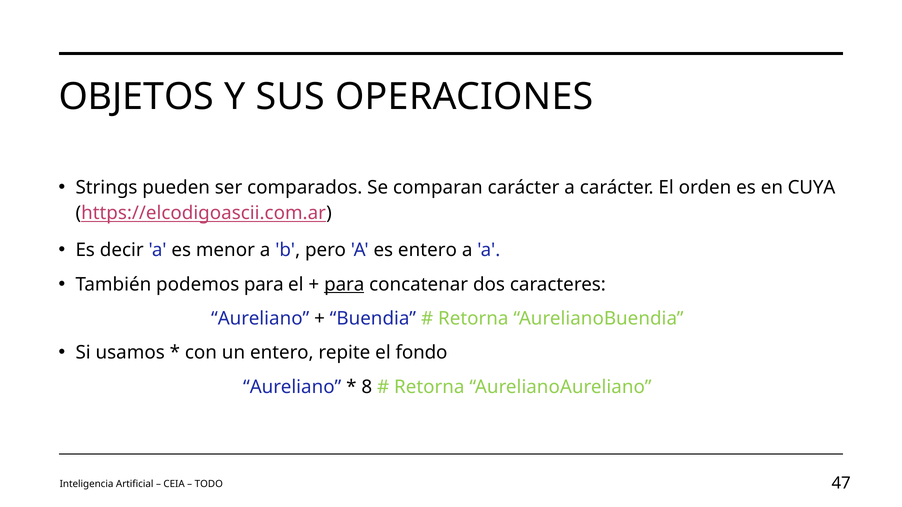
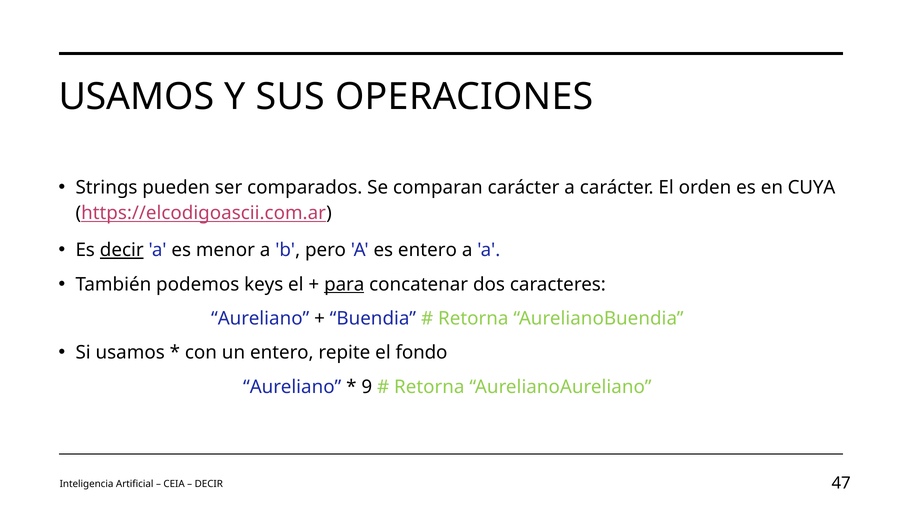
OBJETOS at (136, 97): OBJETOS -> USAMOS
decir at (122, 250) underline: none -> present
podemos para: para -> keys
8: 8 -> 9
TODO at (209, 484): TODO -> DECIR
